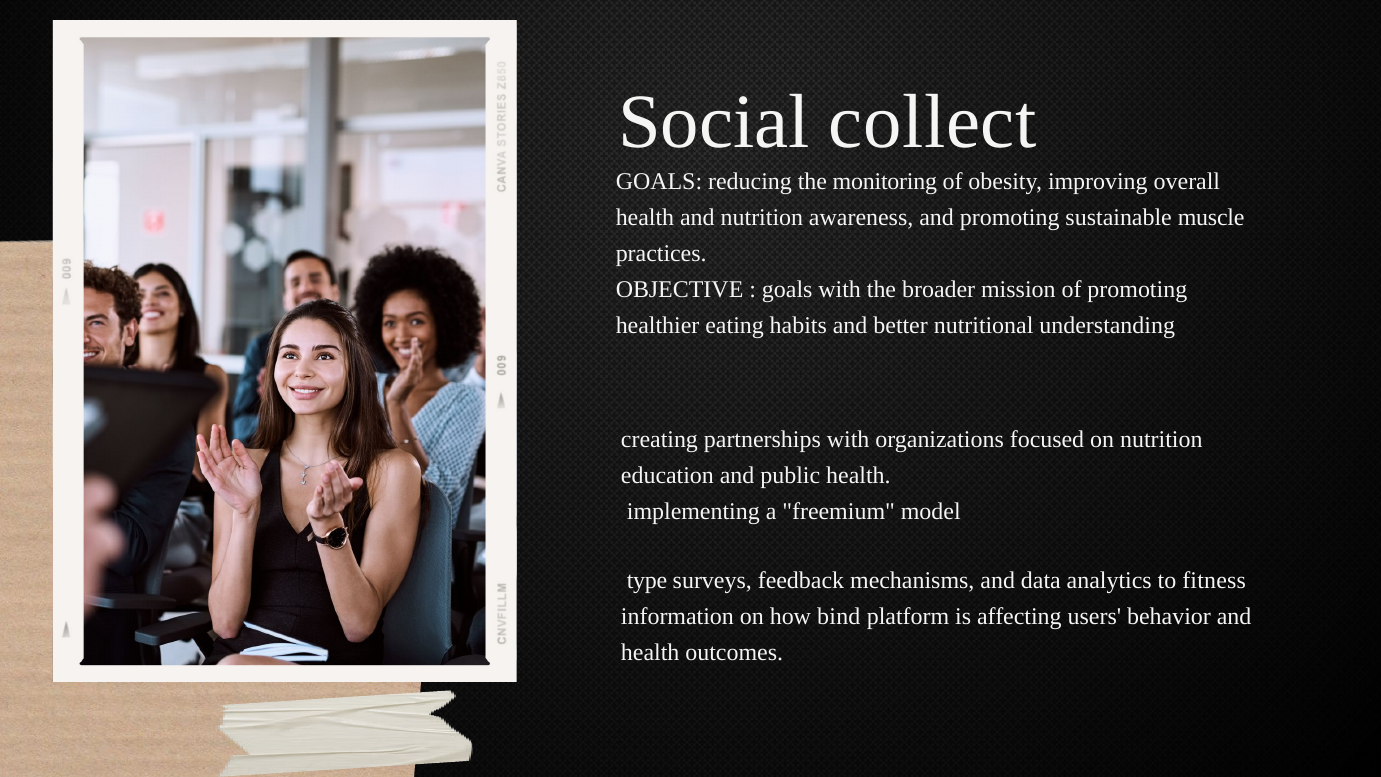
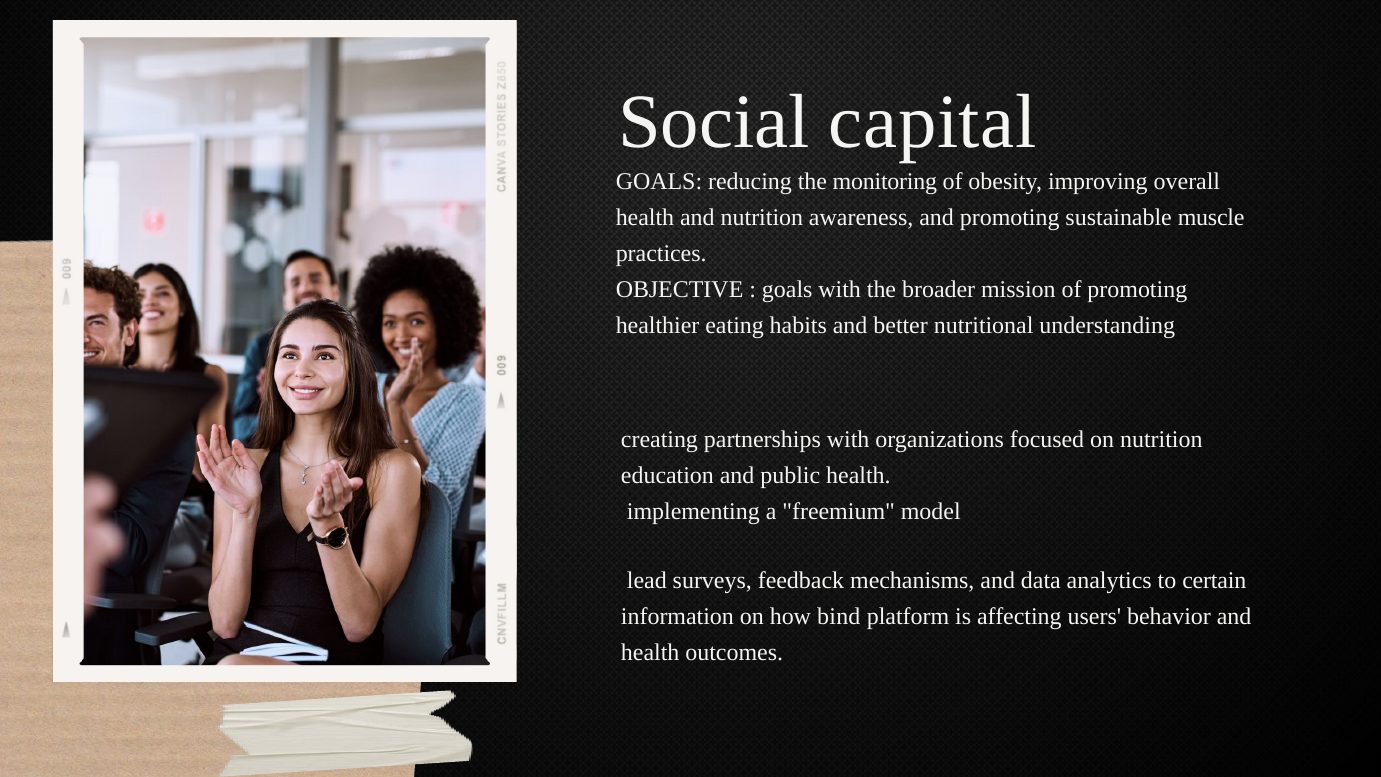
collect: collect -> capital
type: type -> lead
fitness: fitness -> certain
